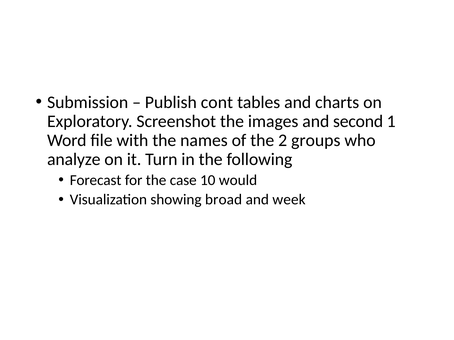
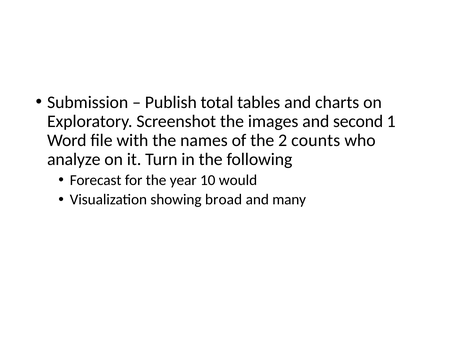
cont: cont -> total
groups: groups -> counts
case: case -> year
week: week -> many
